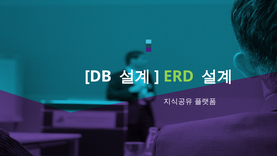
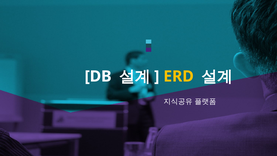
ERD colour: light green -> yellow
